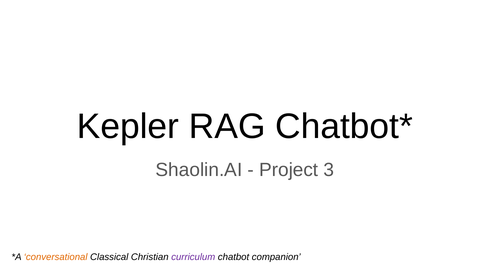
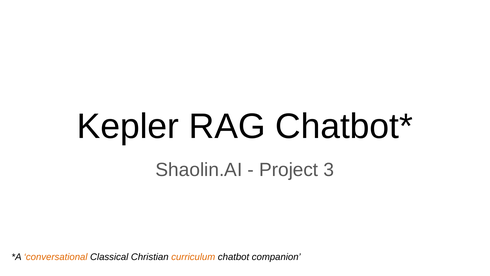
curriculum colour: purple -> orange
